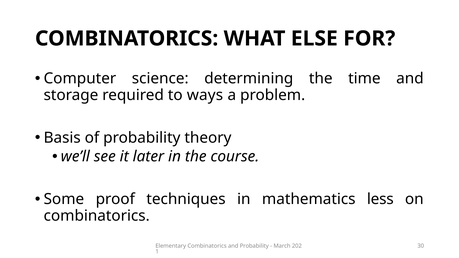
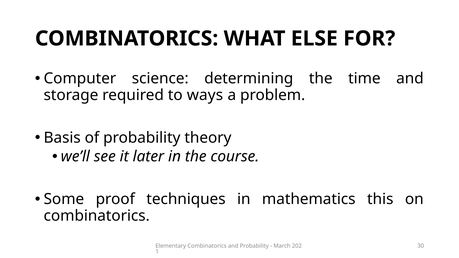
less: less -> this
